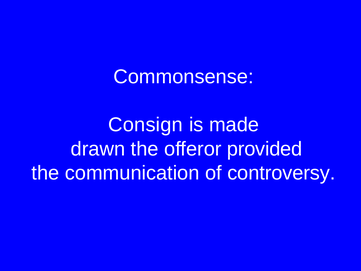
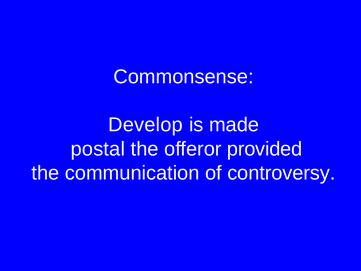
Consign: Consign -> Develop
drawn: drawn -> postal
